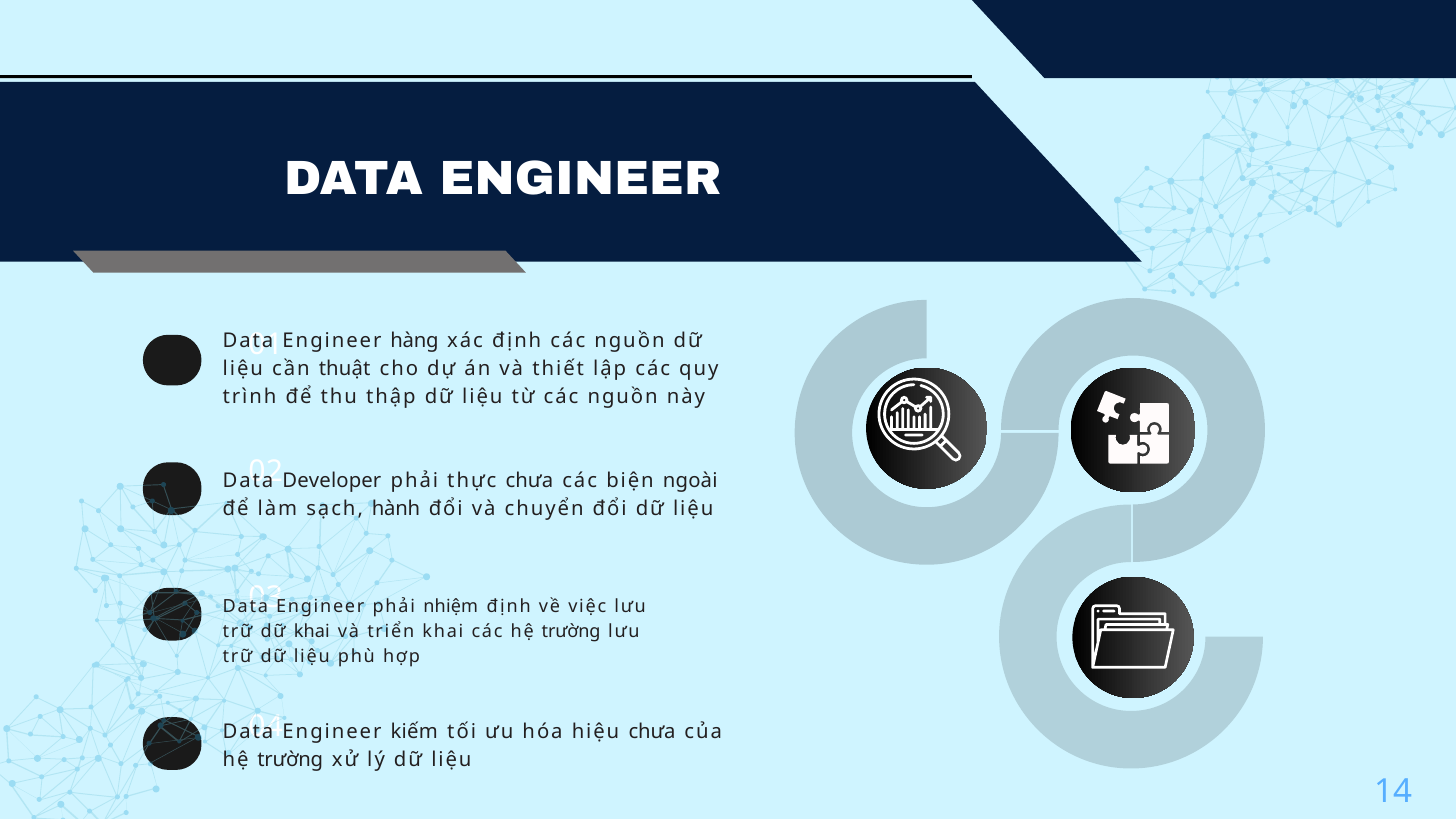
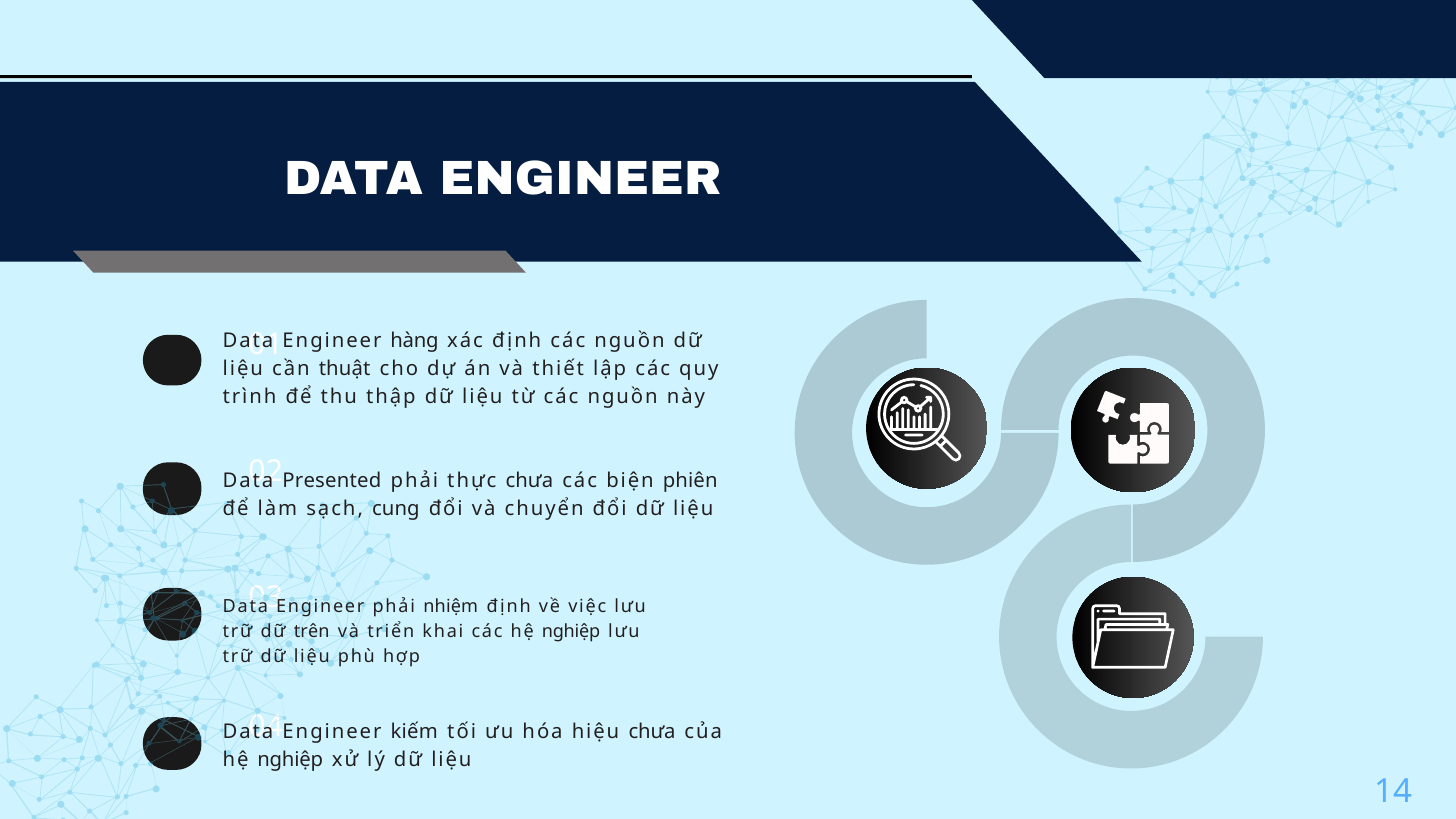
Developer: Developer -> Presented
ngoài: ngoài -> phiên
hành: hành -> cung
dữ khai: khai -> trên
các hệ trường: trường -> nghiệp
trường at (290, 760): trường -> nghiệp
